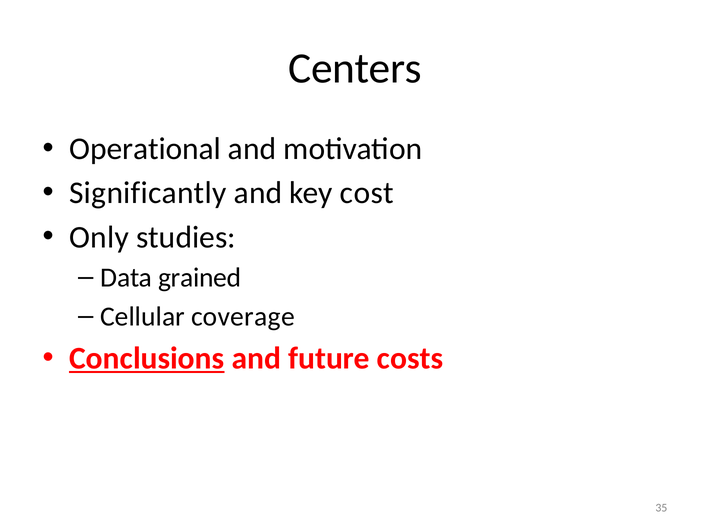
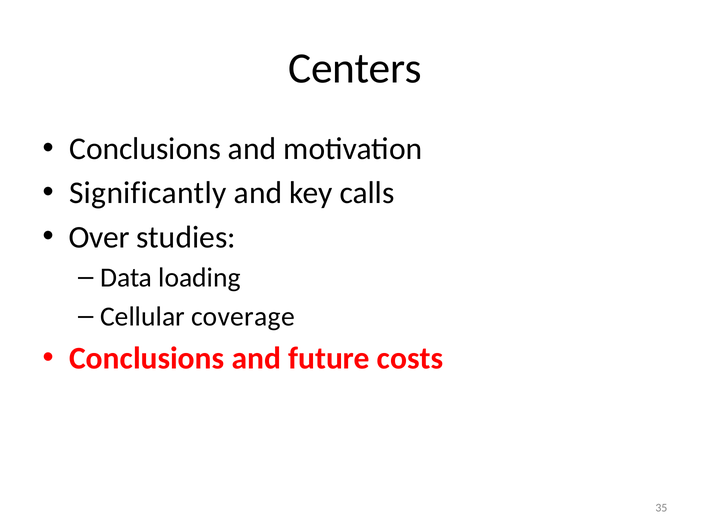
Operational at (145, 149): Operational -> Conclusions
cost: cost -> calls
Only: Only -> Over
grained: grained -> loading
Conclusions at (147, 359) underline: present -> none
